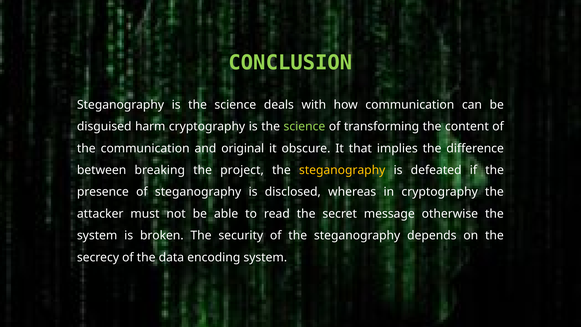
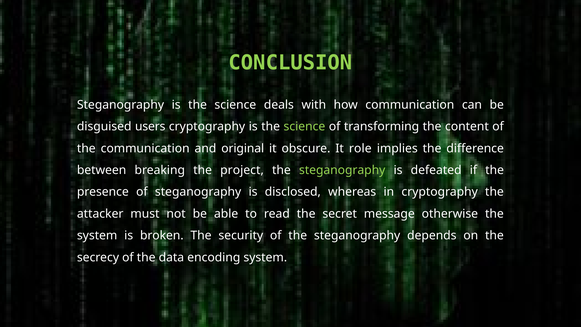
harm: harm -> users
that: that -> role
steganography at (342, 170) colour: yellow -> light green
